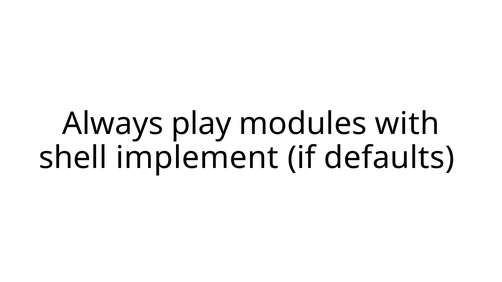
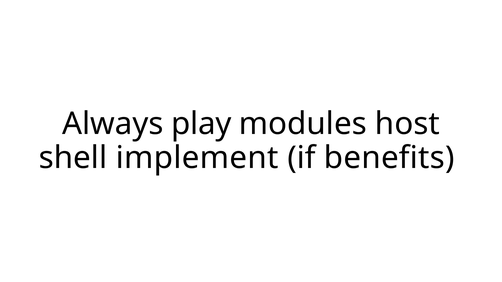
with: with -> host
defaults: defaults -> benefits
